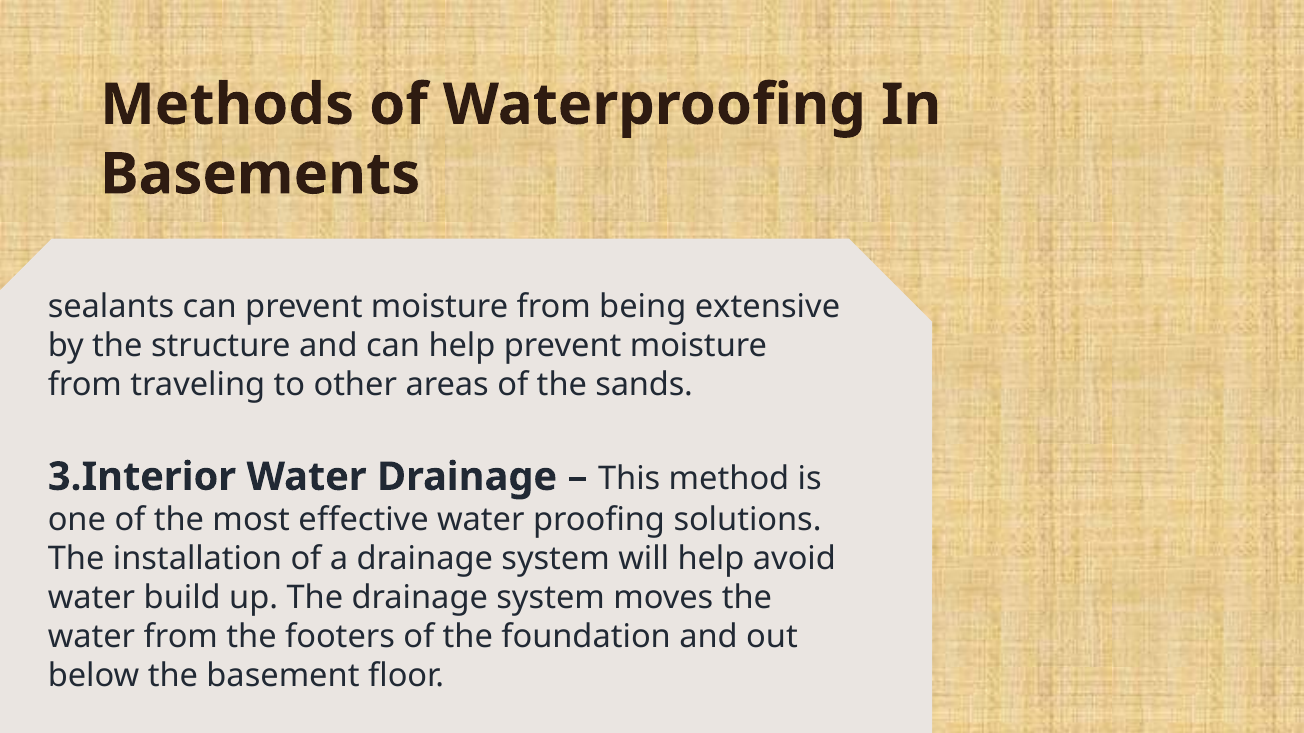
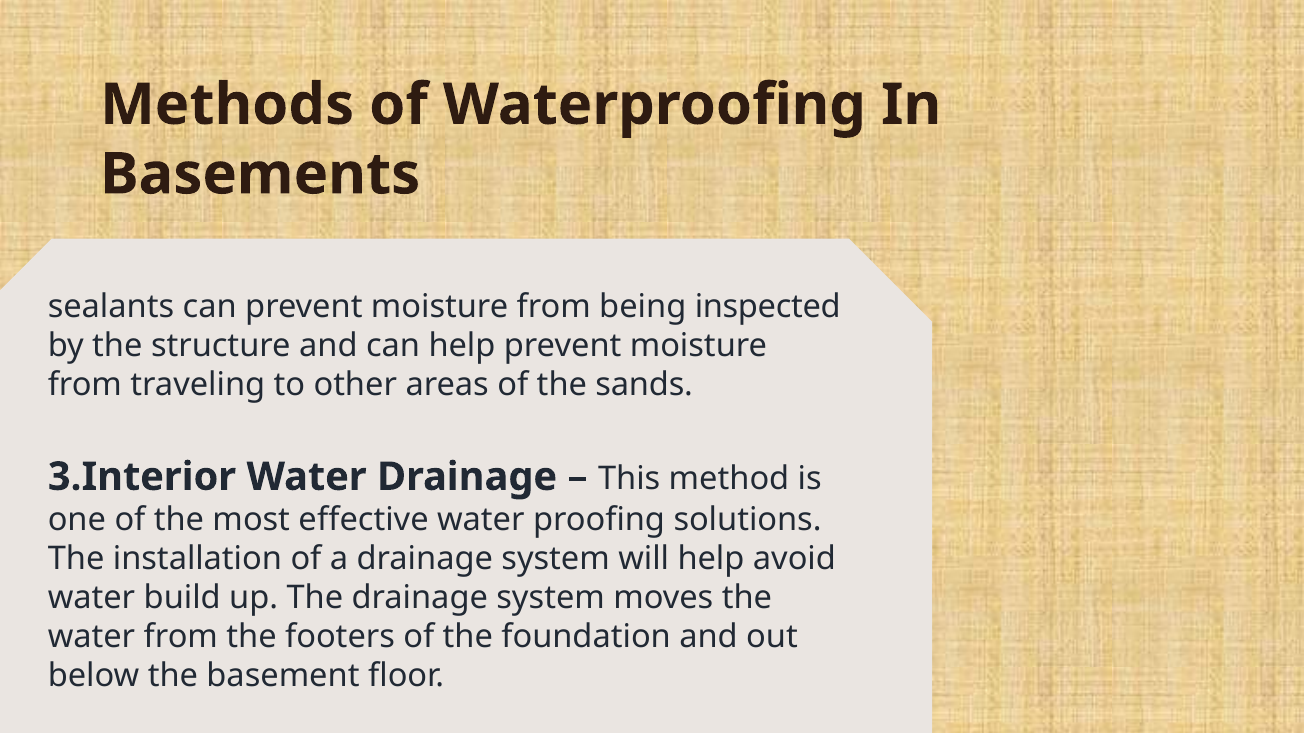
extensive: extensive -> inspected
